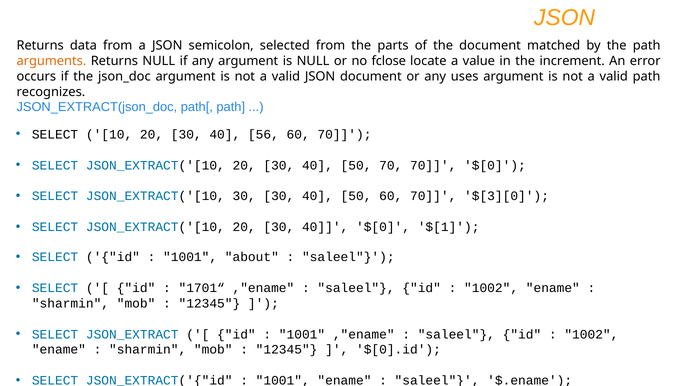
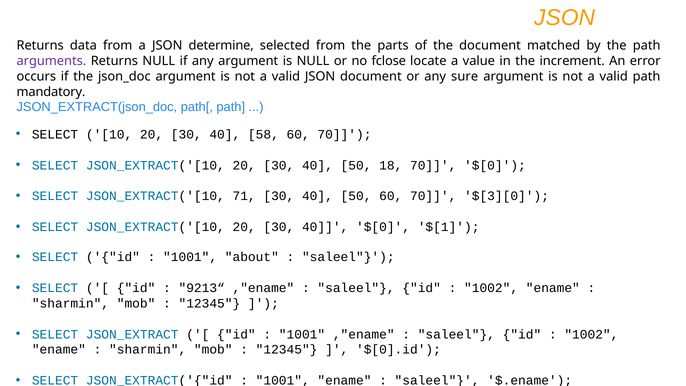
semicolon: semicolon -> determine
arguments colour: orange -> purple
uses: uses -> sure
recognizes: recognizes -> mandatory
56: 56 -> 58
50 70: 70 -> 18
JSON_EXTRACT('[10 30: 30 -> 71
1701“: 1701“ -> 9213“
